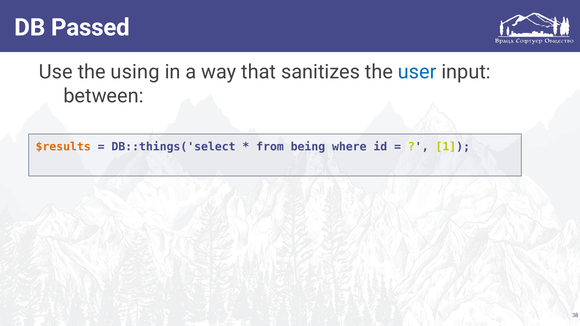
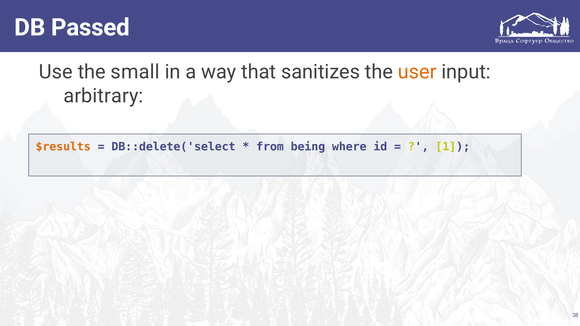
using: using -> small
user colour: blue -> orange
between: between -> arbitrary
DB::things('select: DB::things('select -> DB::delete('select
